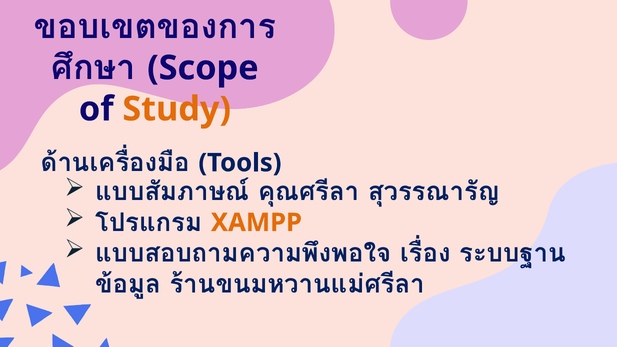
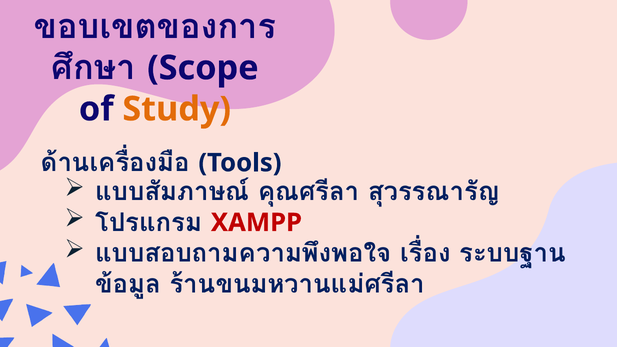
XAMPP colour: orange -> red
